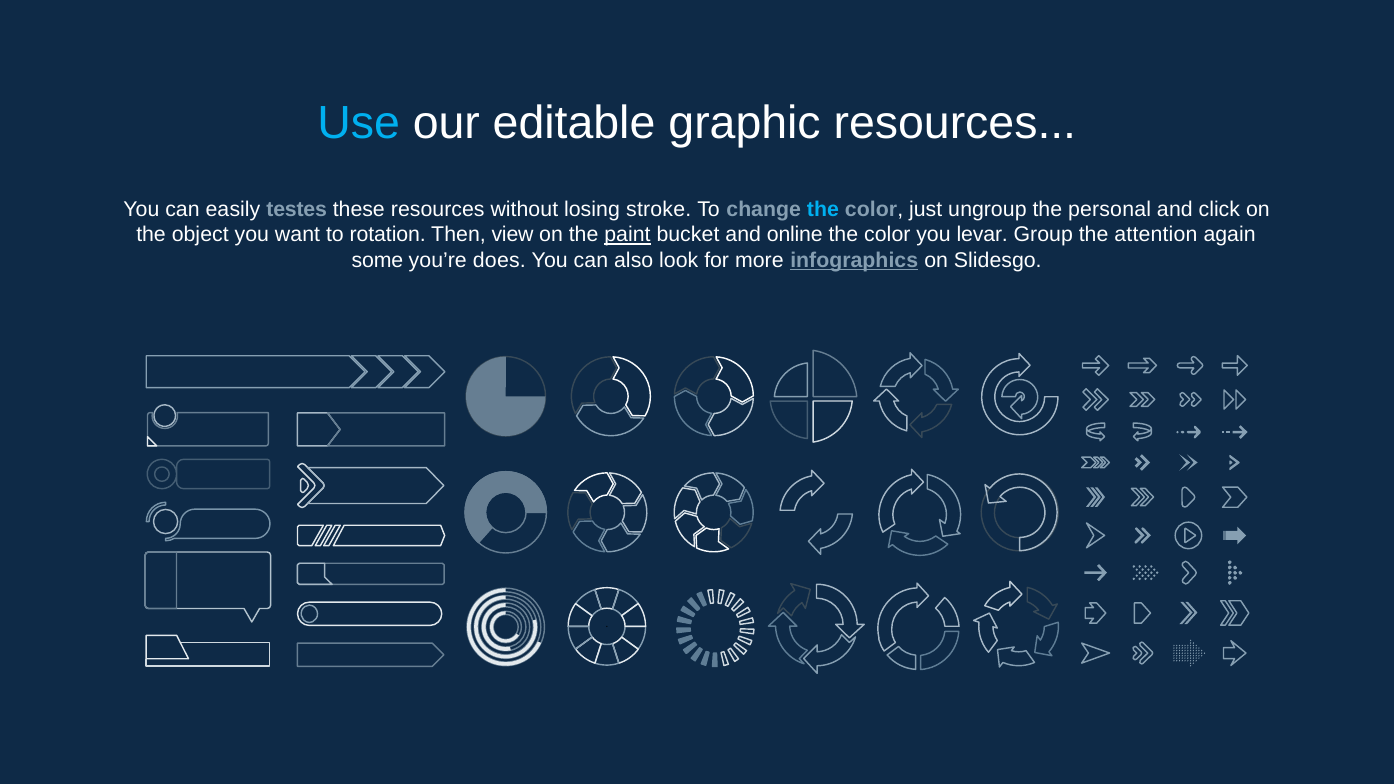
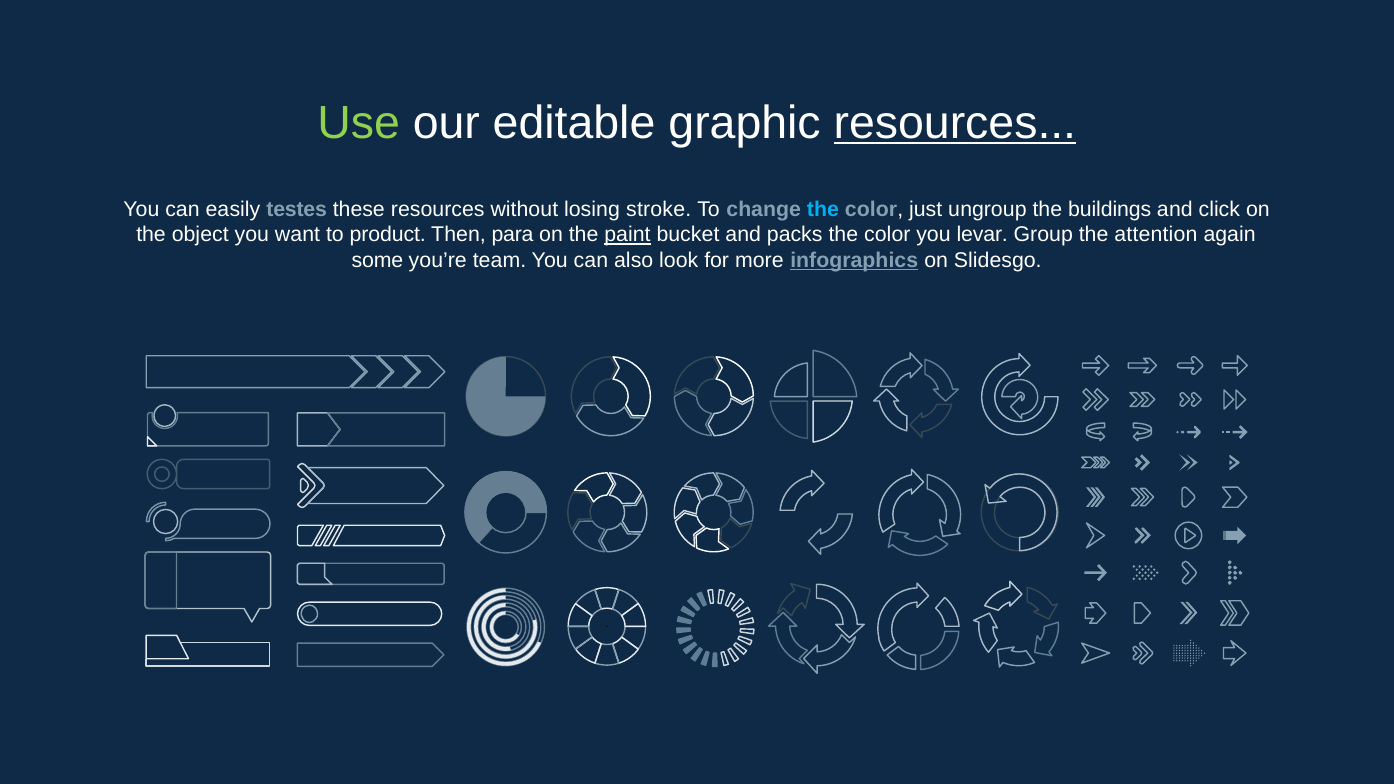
Use colour: light blue -> light green
resources at (955, 123) underline: none -> present
personal: personal -> buildings
rotation: rotation -> product
view: view -> para
online: online -> packs
does: does -> team
